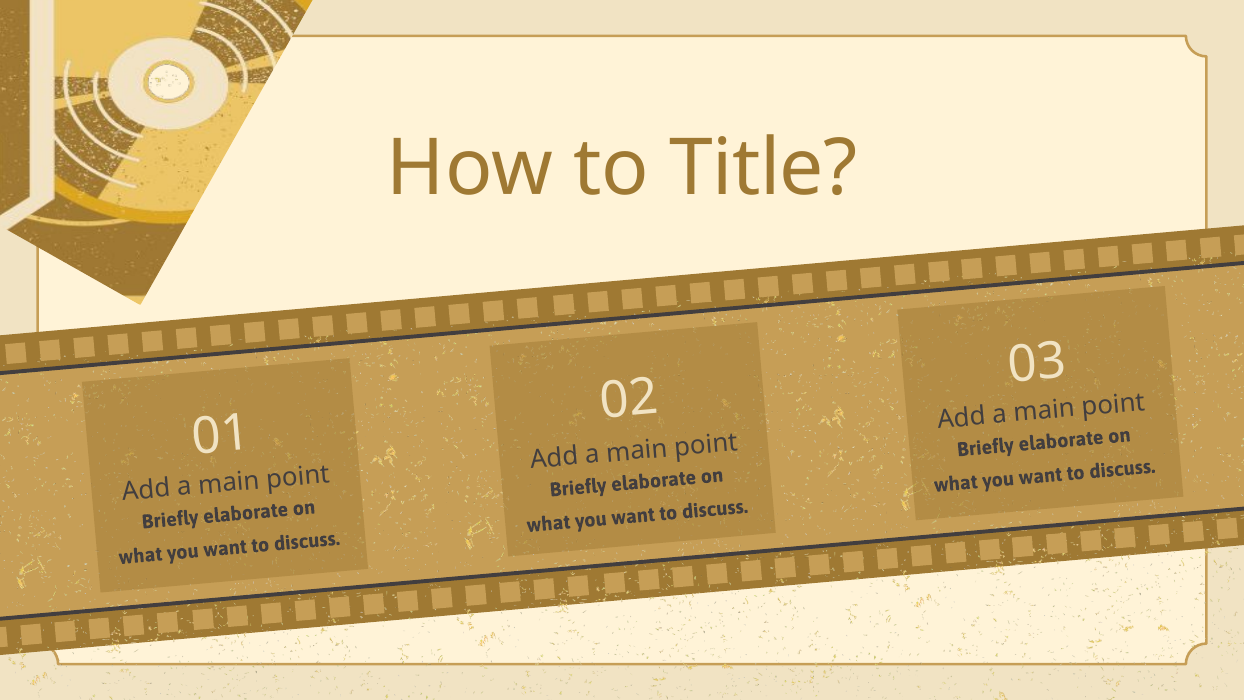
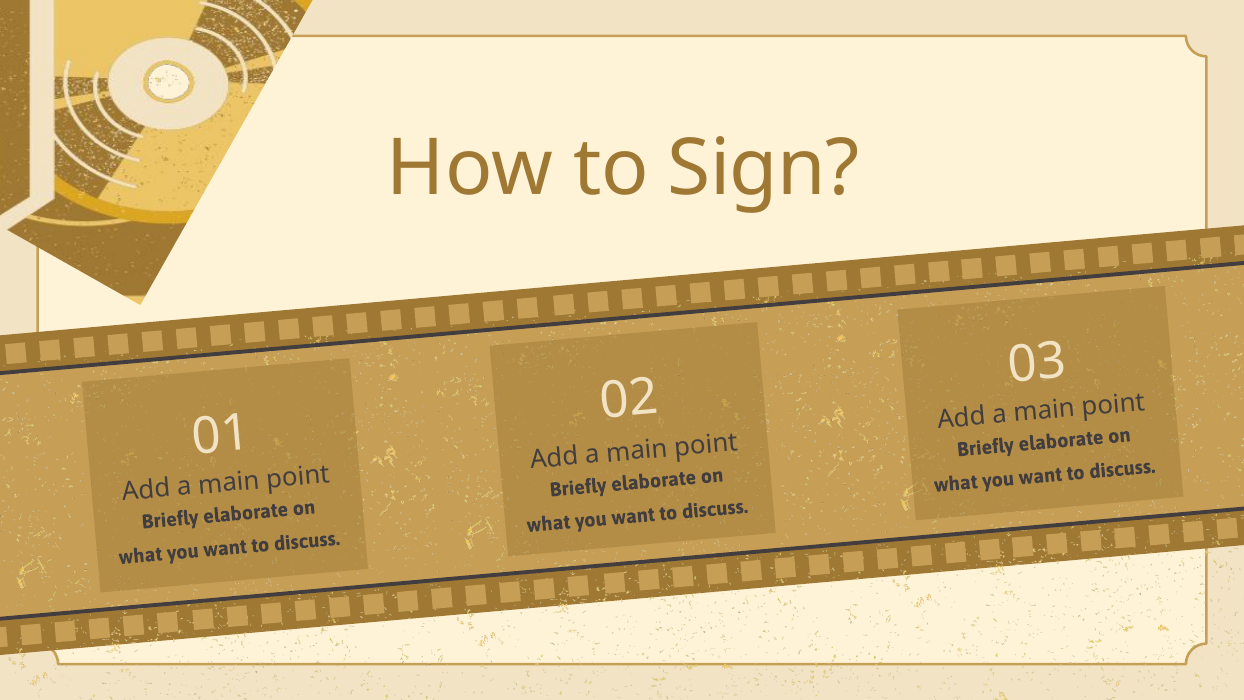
Title: Title -> Sign
